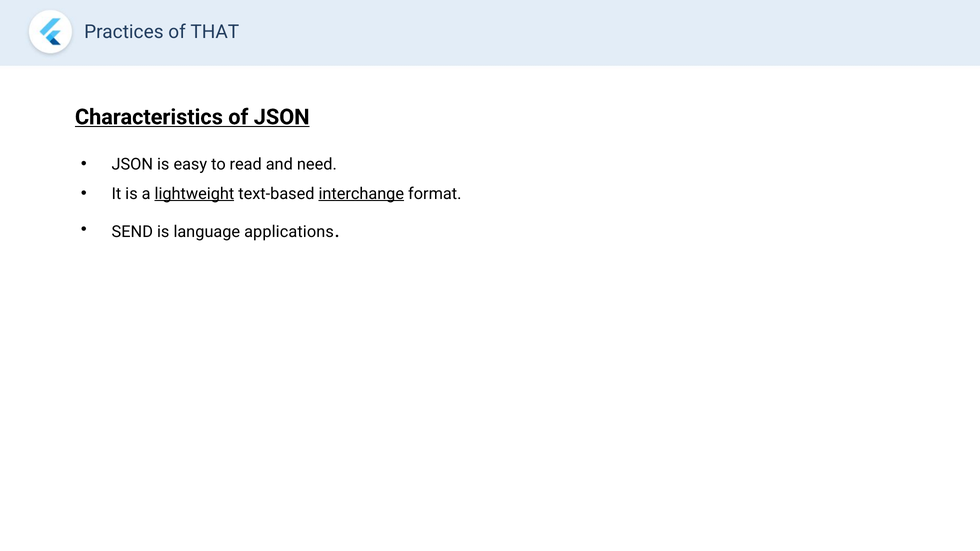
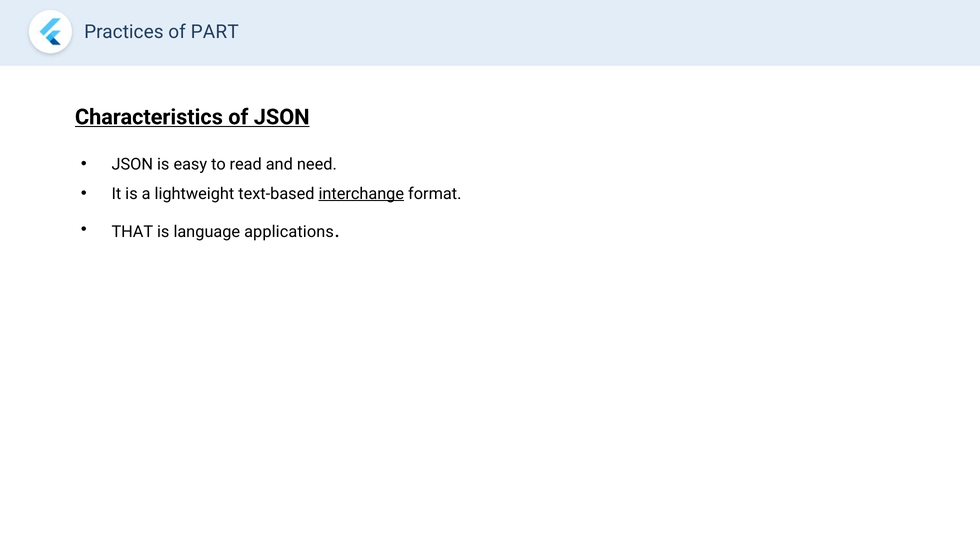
THAT: THAT -> PART
lightweight underline: present -> none
SEND: SEND -> THAT
